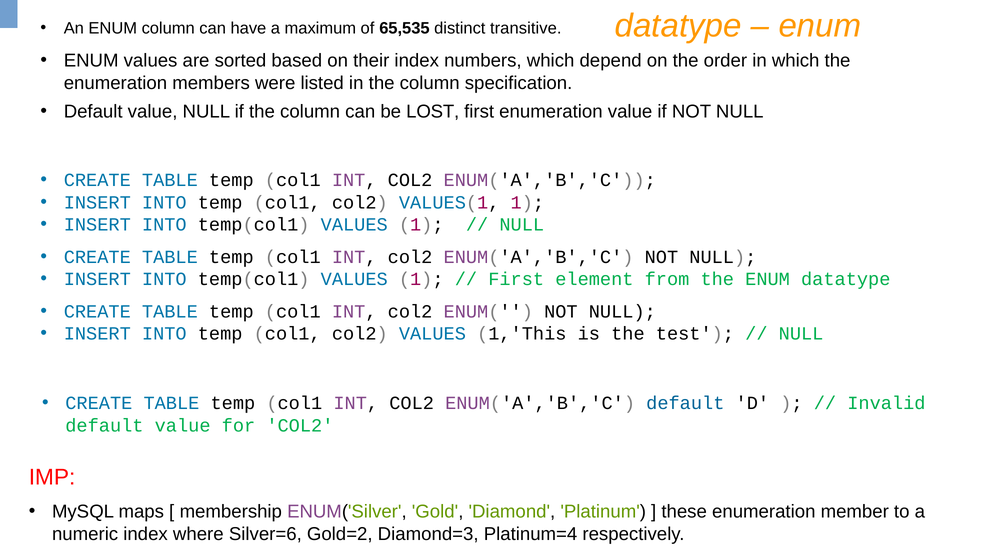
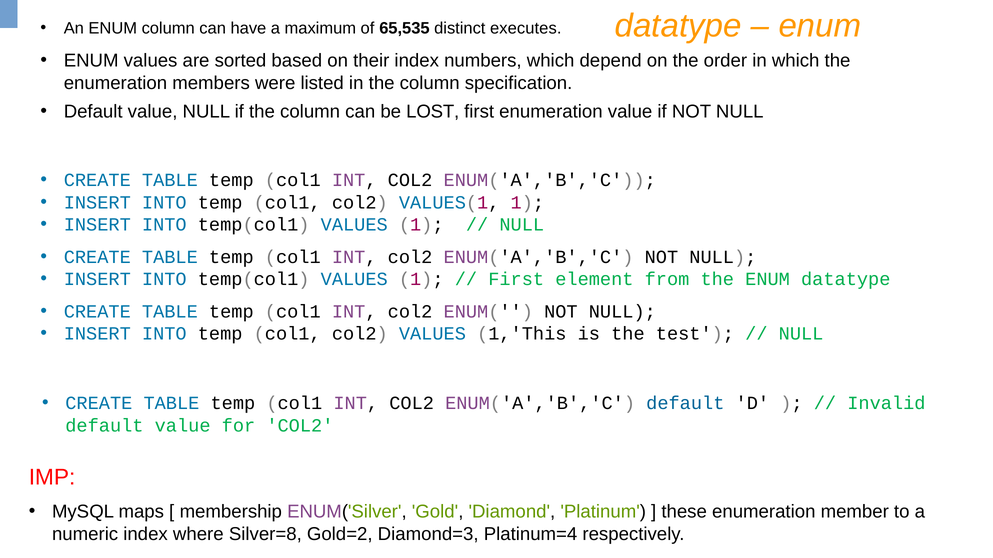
transitive: transitive -> executes
Silver=6: Silver=6 -> Silver=8
